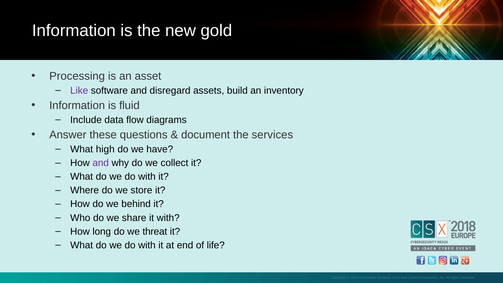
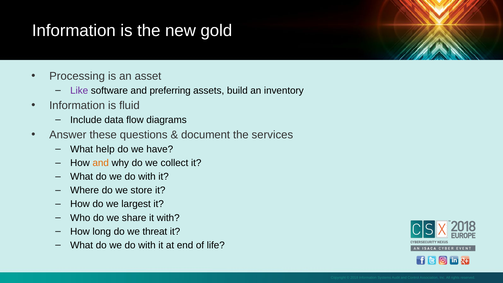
disregard: disregard -> preferring
high: high -> help
and at (101, 163) colour: purple -> orange
behind: behind -> largest
